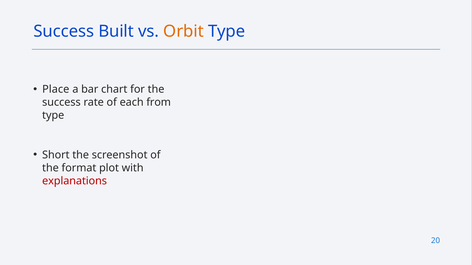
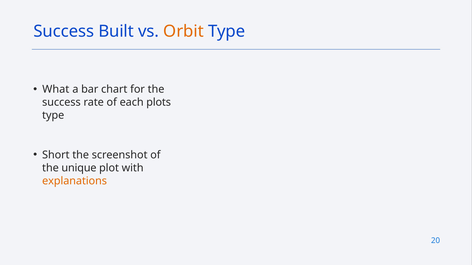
Place: Place -> What
from: from -> plots
format: format -> unique
explanations colour: red -> orange
